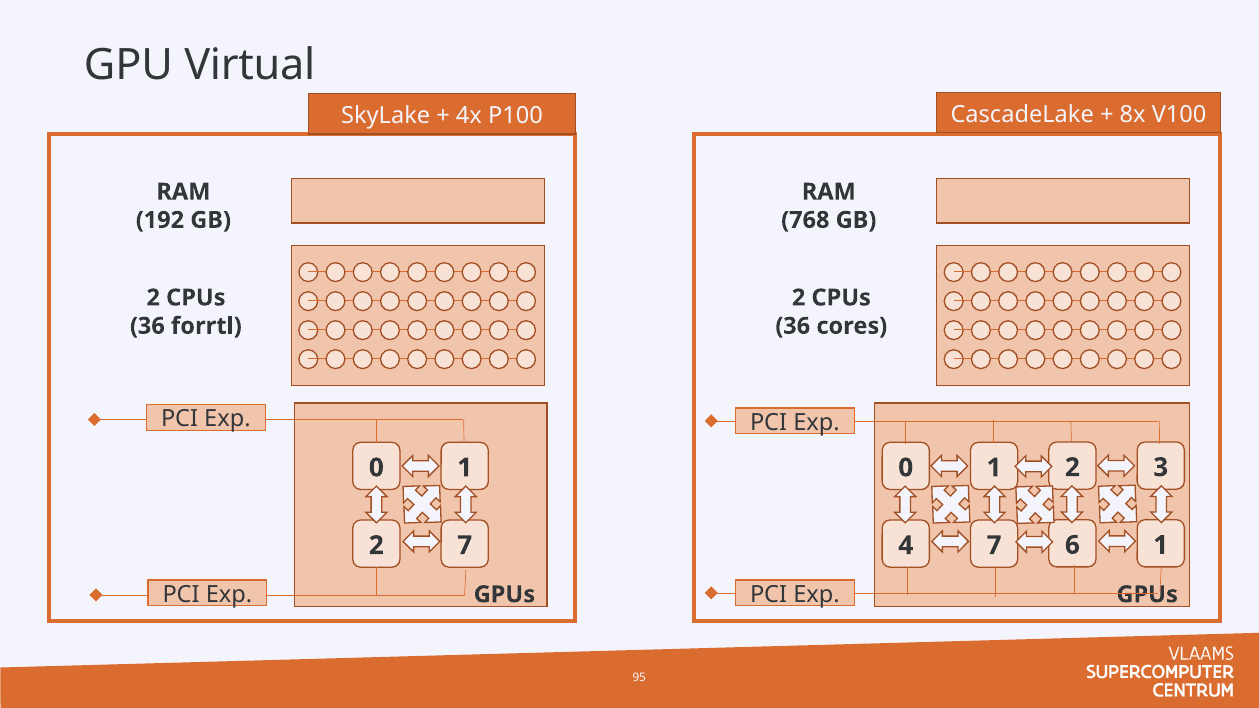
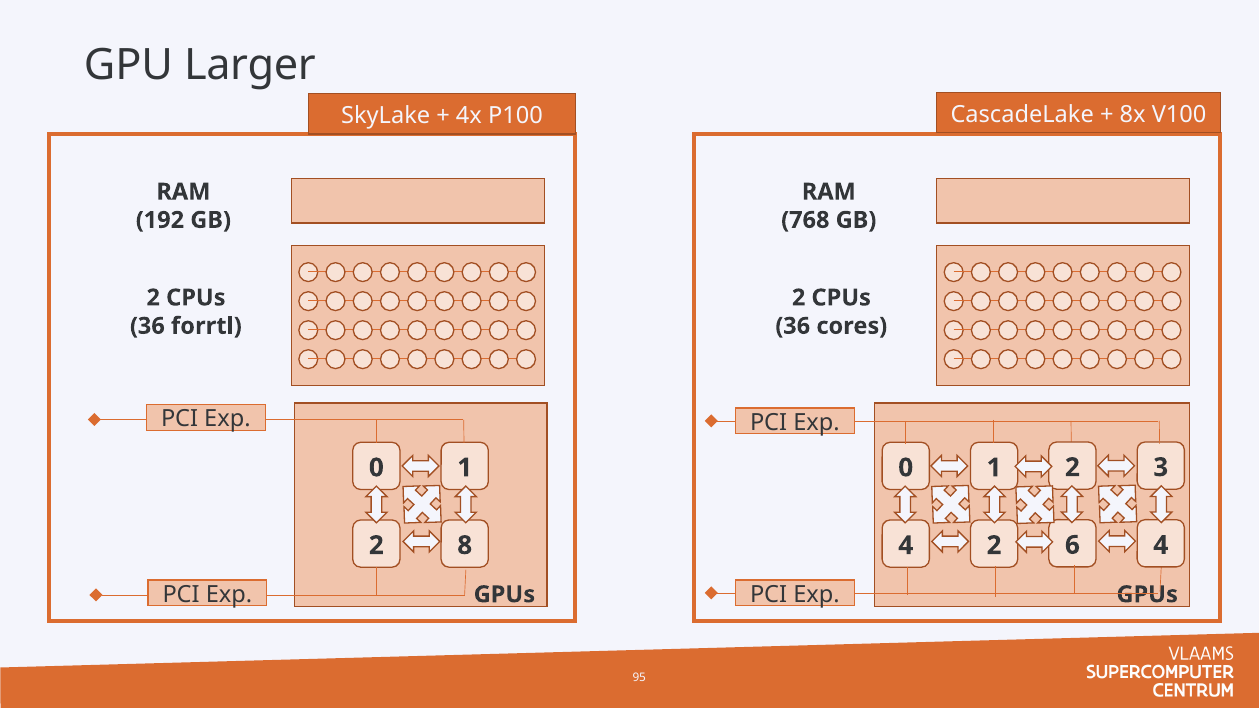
Virtual: Virtual -> Larger
6 1: 1 -> 4
2 7: 7 -> 8
4 7: 7 -> 2
